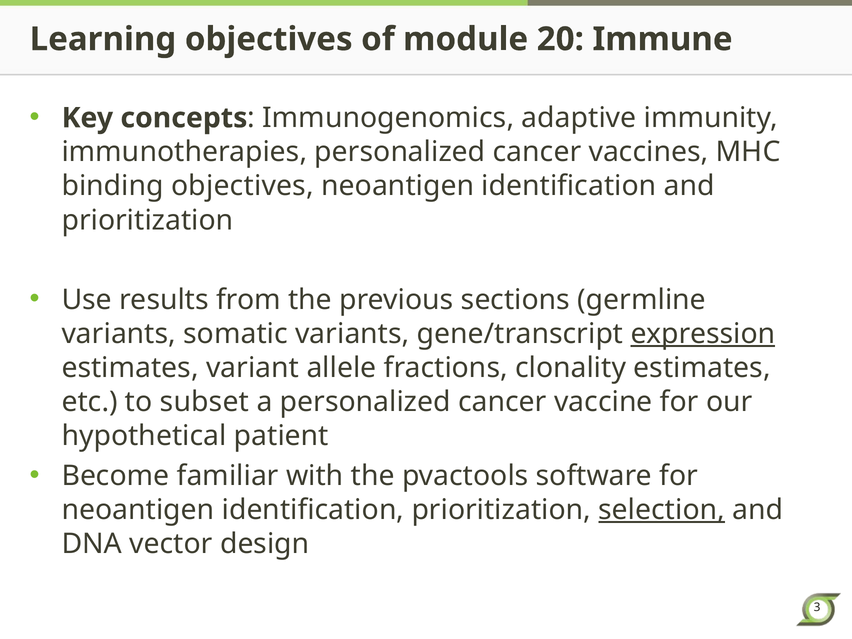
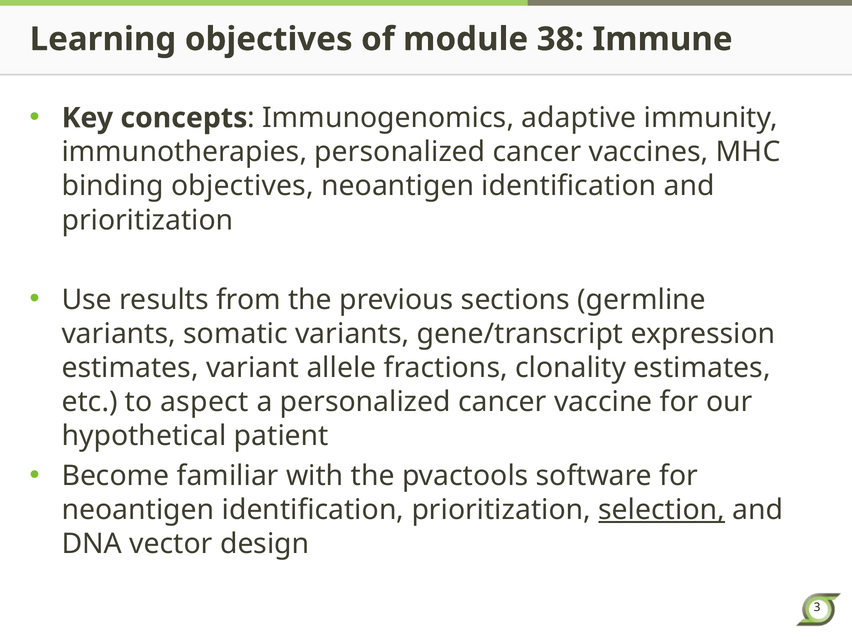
20: 20 -> 38
expression underline: present -> none
subset: subset -> aspect
